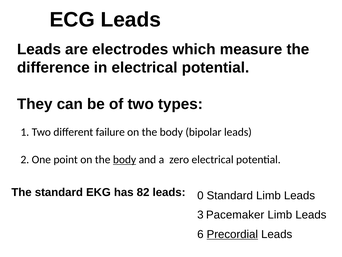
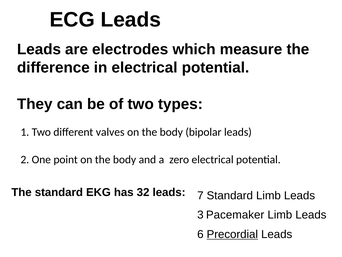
failure: failure -> valves
body at (125, 159) underline: present -> none
82: 82 -> 32
0: 0 -> 7
